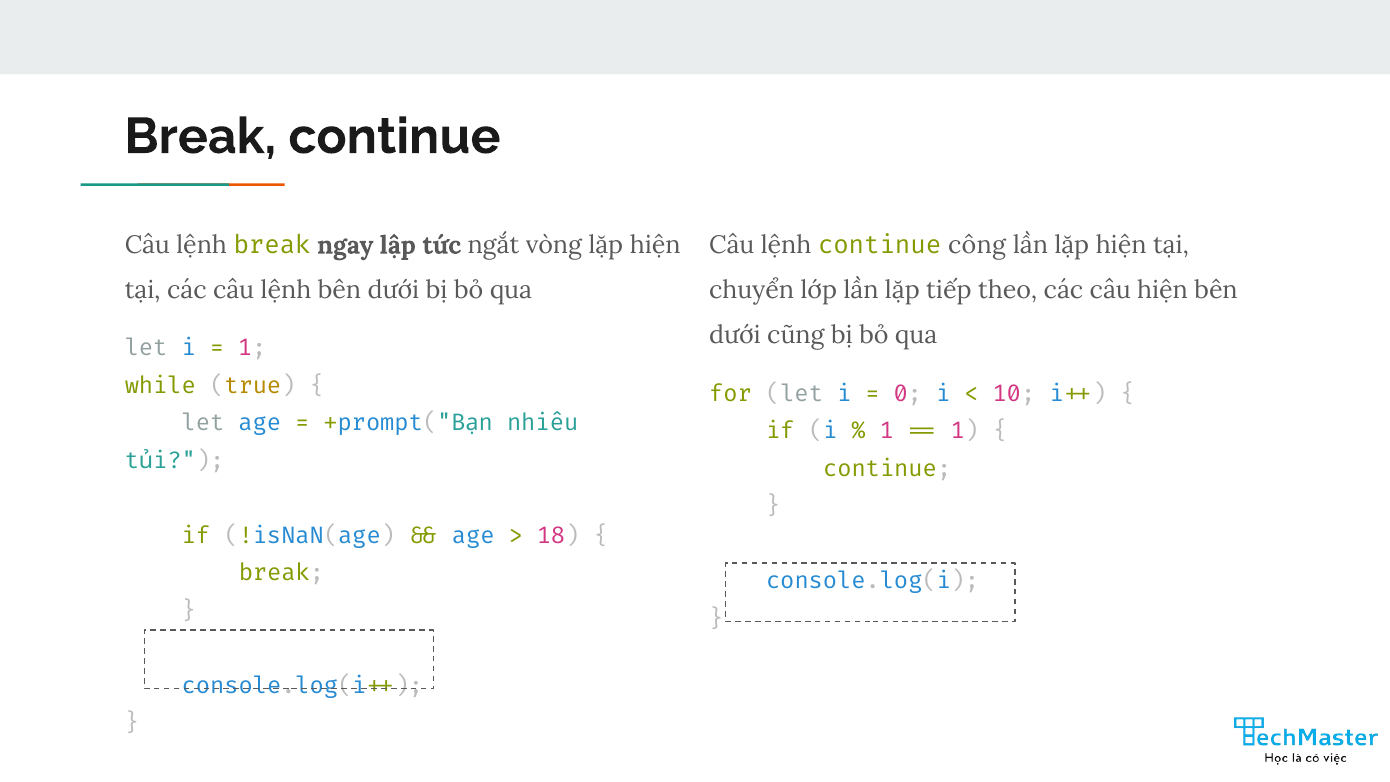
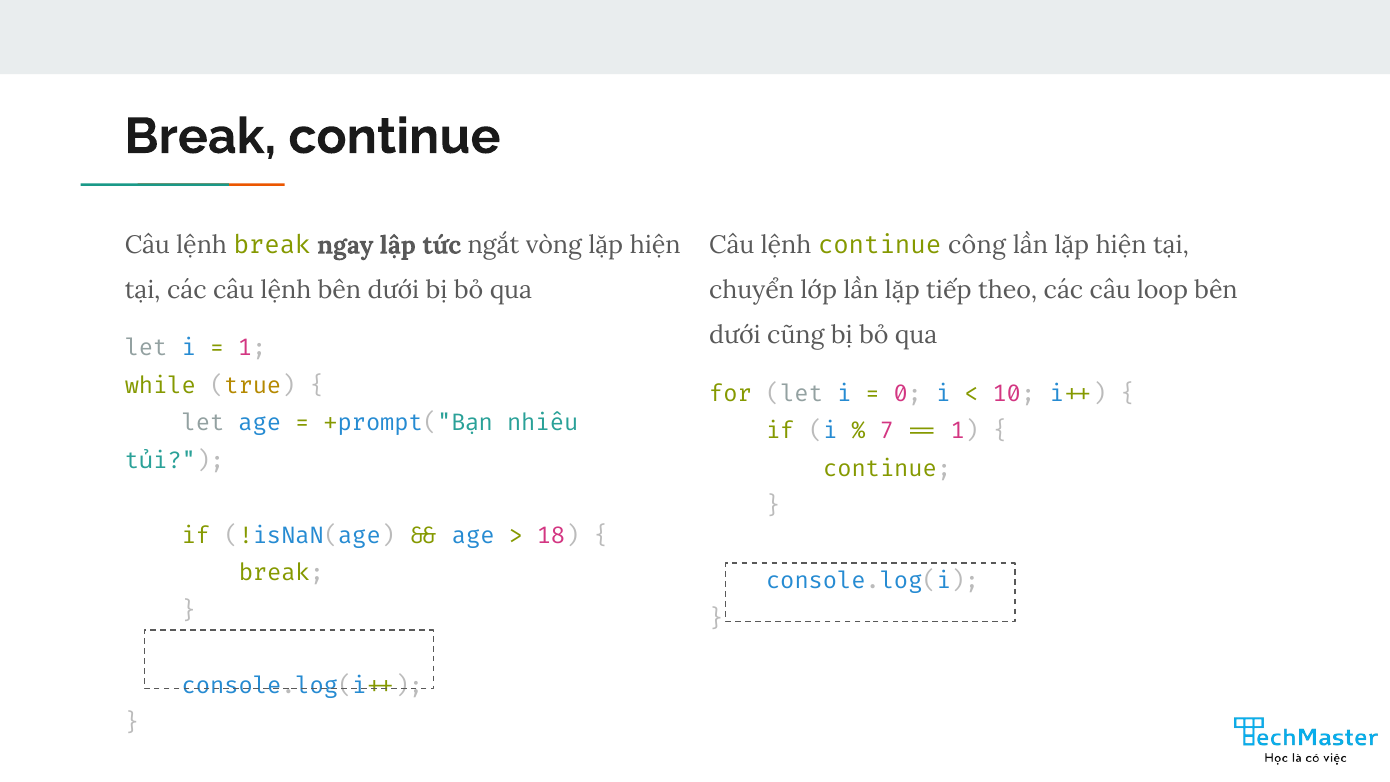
câu hiện: hiện -> loop
1 at (887, 431): 1 -> 7
